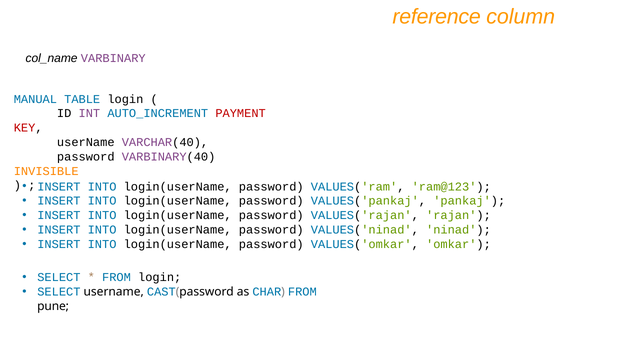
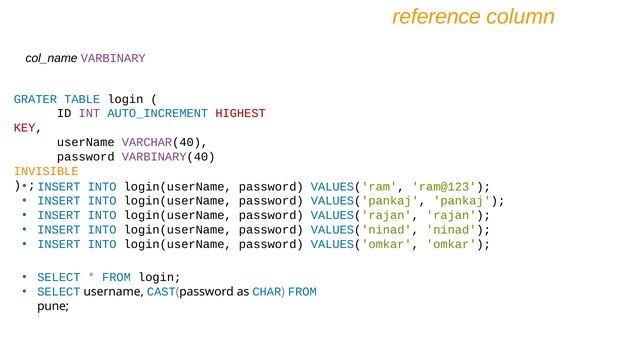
MANUAL: MANUAL -> GRATER
PAYMENT: PAYMENT -> HIGHEST
